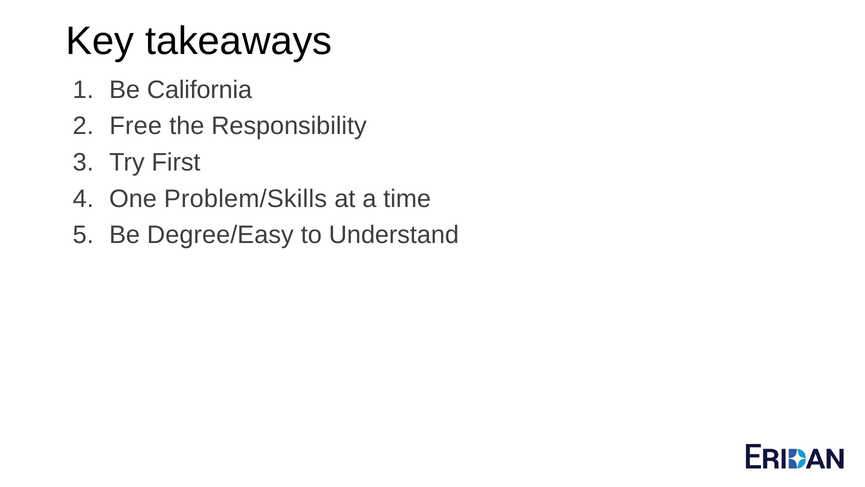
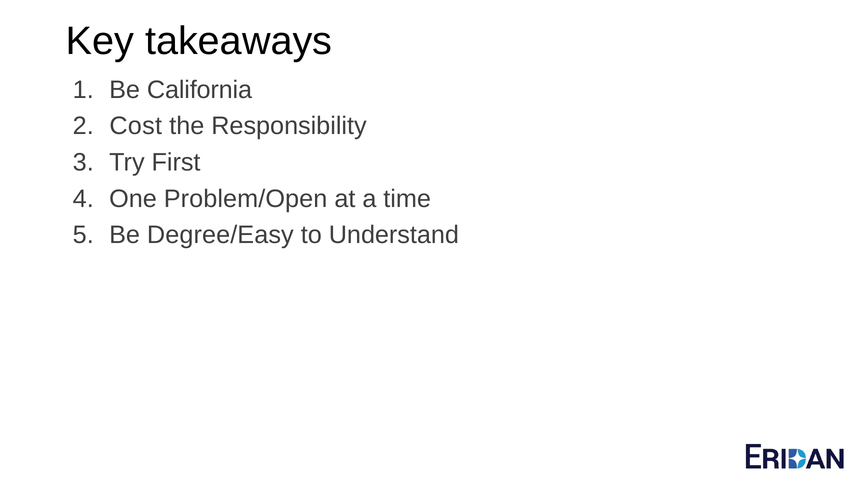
Free: Free -> Cost
Problem/Skills: Problem/Skills -> Problem/Open
